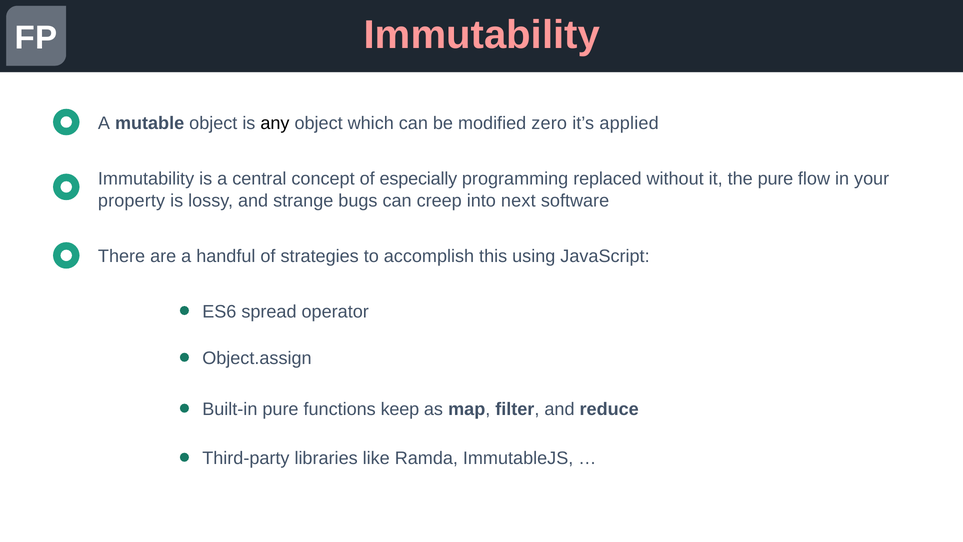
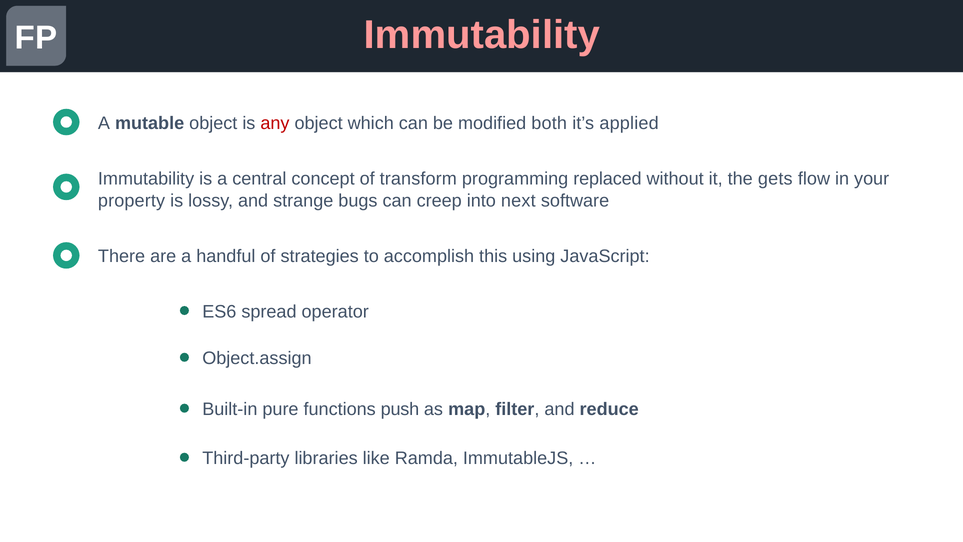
any colour: black -> red
zero: zero -> both
especially: especially -> transform
the pure: pure -> gets
keep: keep -> push
